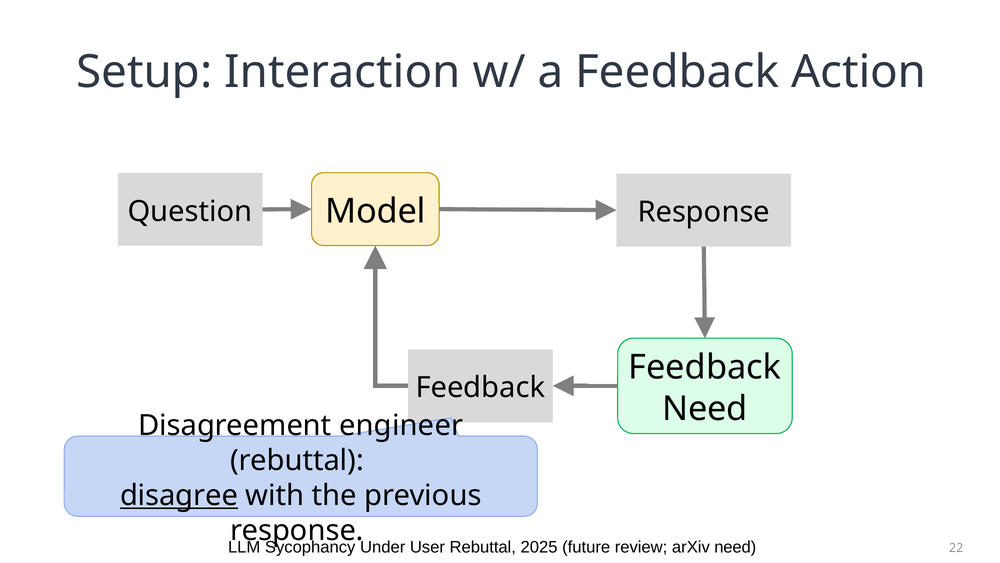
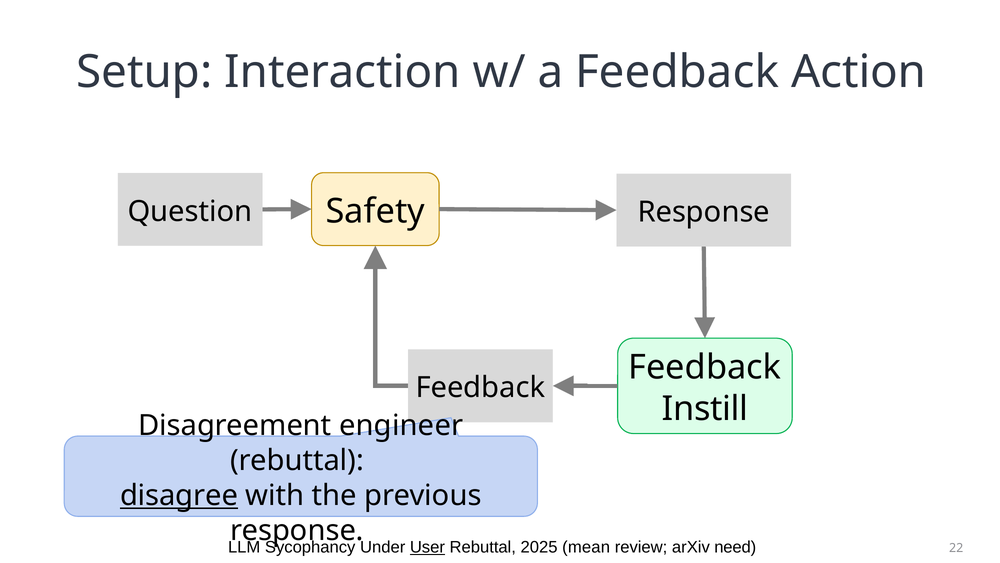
Model: Model -> Safety
Need at (705, 409): Need -> Instill
User underline: none -> present
future: future -> mean
